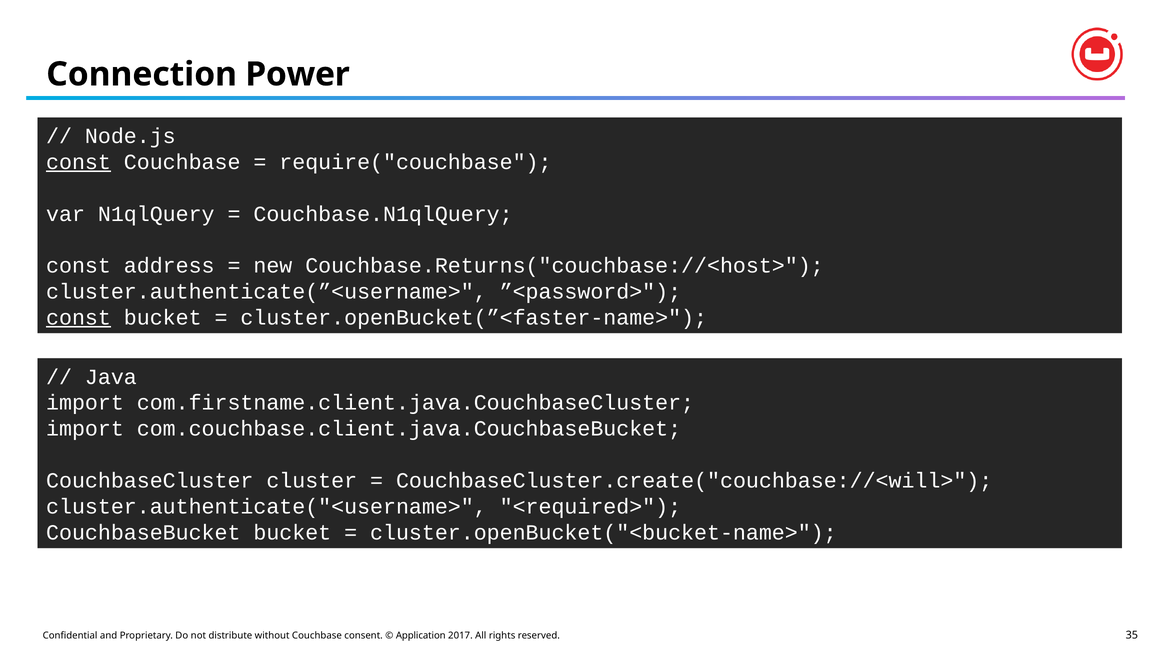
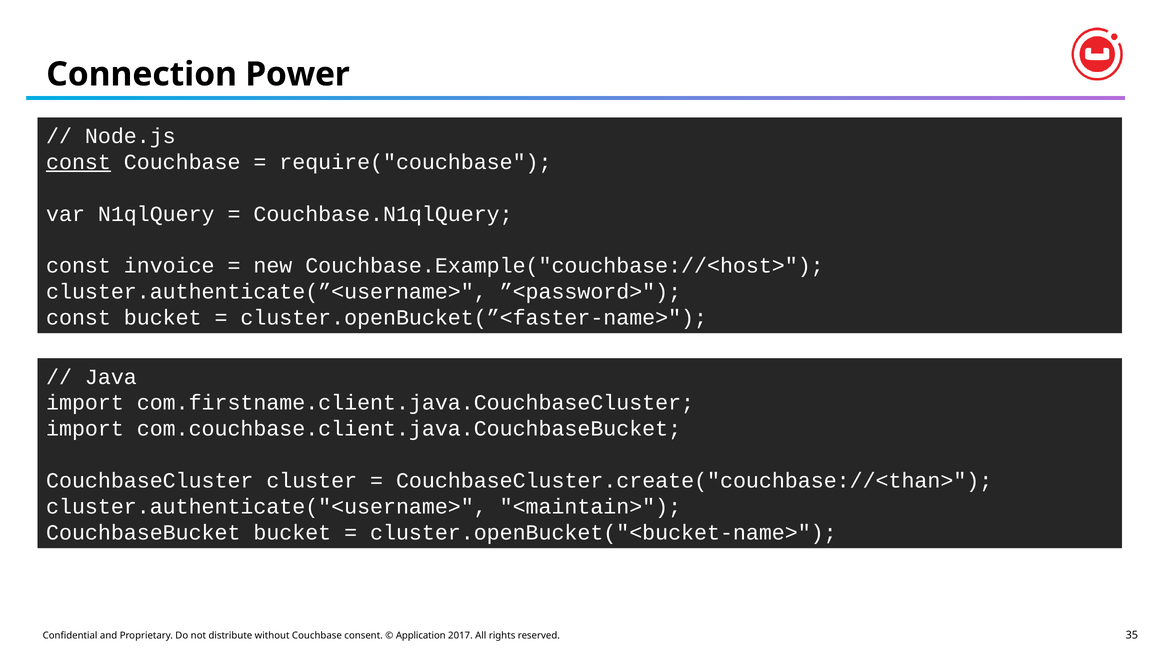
address: address -> invoice
Couchbase.Returns("couchbase://<host>: Couchbase.Returns("couchbase://<host> -> Couchbase.Example("couchbase://<host>
const at (78, 318) underline: present -> none
CouchbaseCluster.create("couchbase://<will>: CouchbaseCluster.create("couchbase://<will> -> CouchbaseCluster.create("couchbase://<than>
<required>: <required> -> <maintain>
